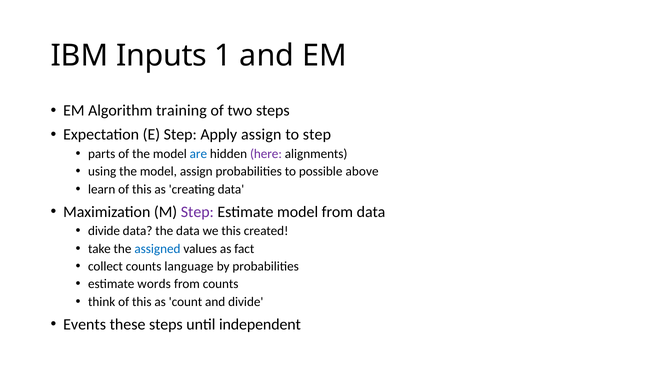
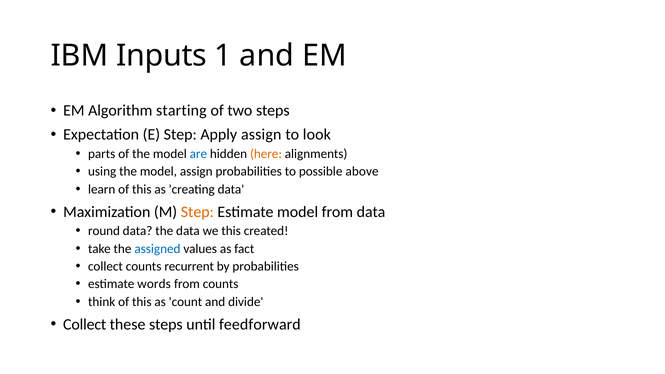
training: training -> starting
to step: step -> look
here colour: purple -> orange
Step at (197, 212) colour: purple -> orange
divide at (104, 231): divide -> round
language: language -> recurrent
Events at (85, 324): Events -> Collect
independent: independent -> feedforward
